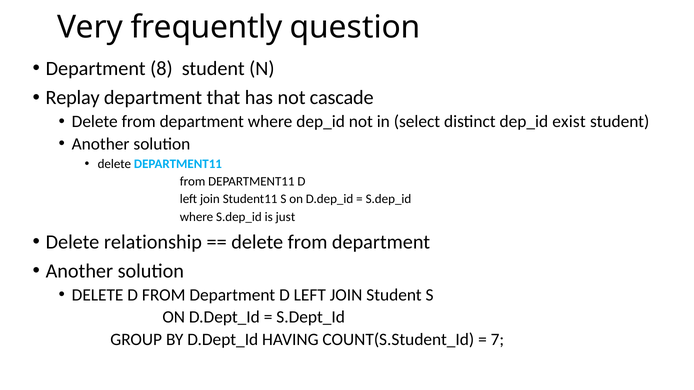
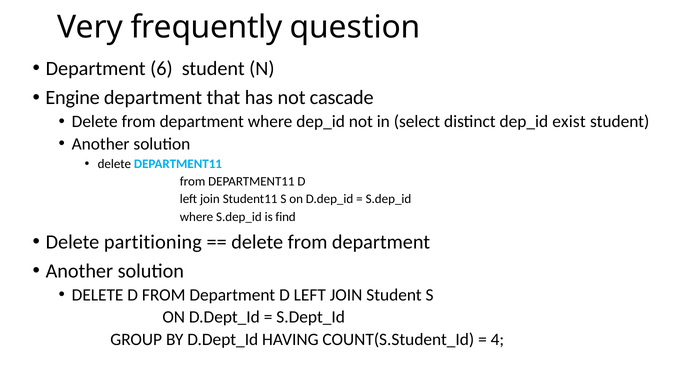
8: 8 -> 6
Replay: Replay -> Engine
just: just -> find
relationship: relationship -> partitioning
7: 7 -> 4
